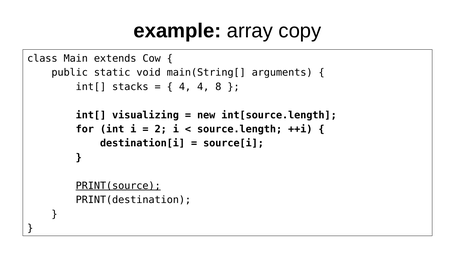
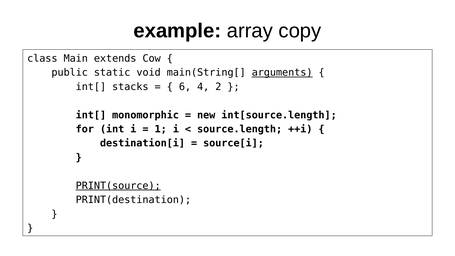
arguments underline: none -> present
4 at (185, 87): 4 -> 6
8: 8 -> 2
visualizing: visualizing -> monomorphic
2: 2 -> 1
